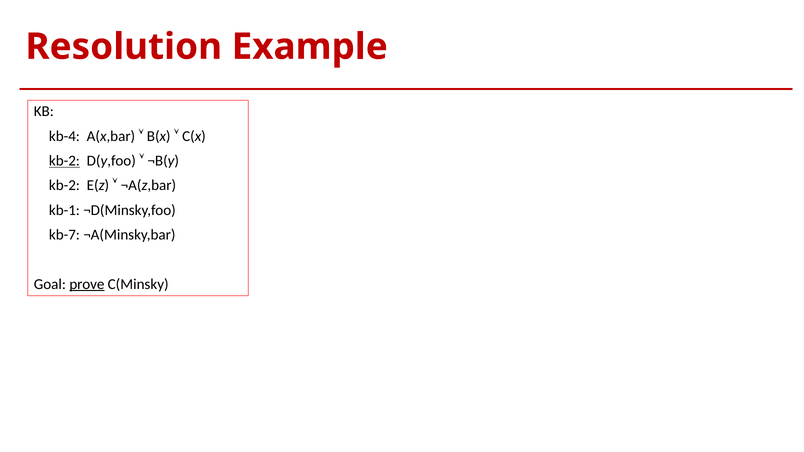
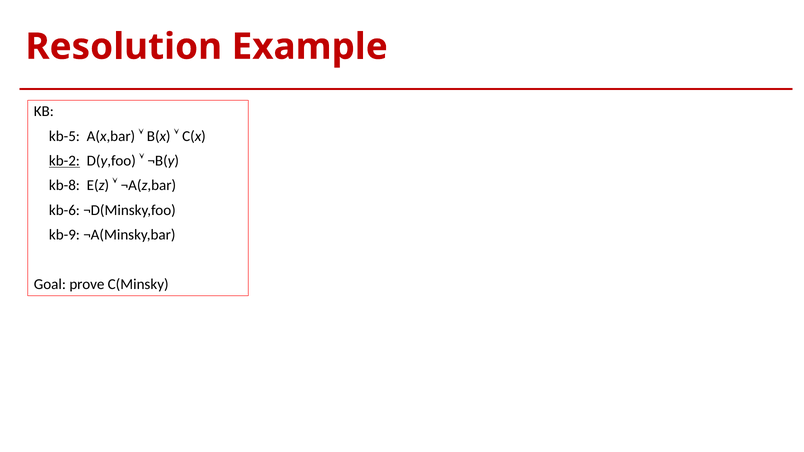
kb-4: kb-4 -> kb-5
kb-2 at (64, 186): kb-2 -> kb-8
kb-1: kb-1 -> kb-6
kb-7: kb-7 -> kb-9
prove underline: present -> none
